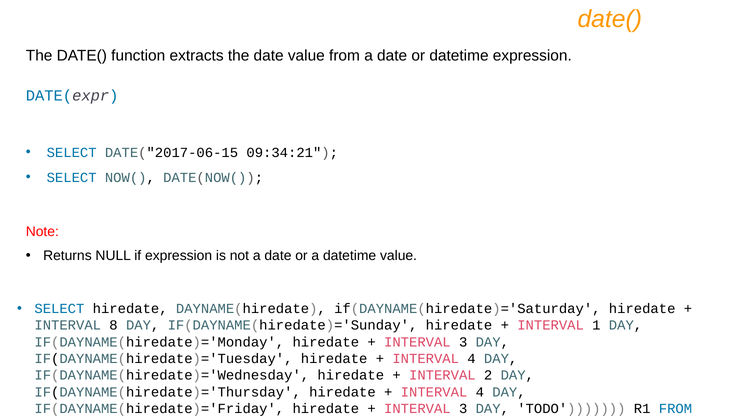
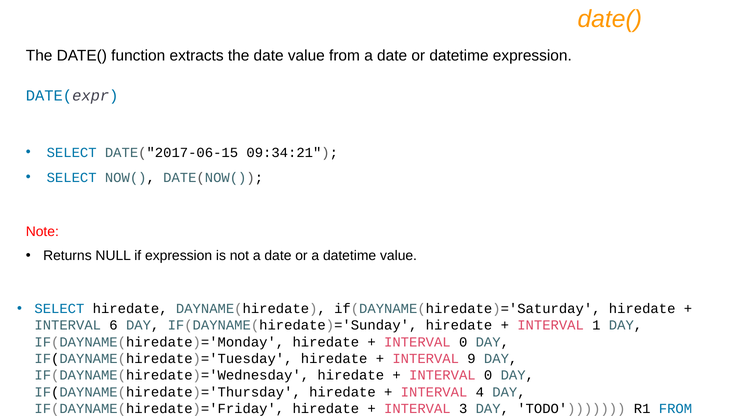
8: 8 -> 6
3 at (463, 342): 3 -> 0
4 at (471, 359): 4 -> 9
2 at (488, 376): 2 -> 0
